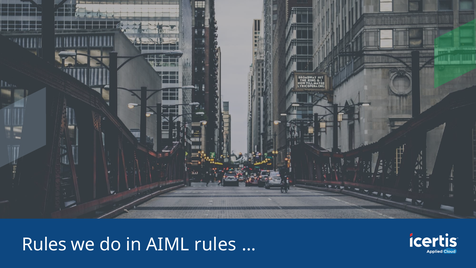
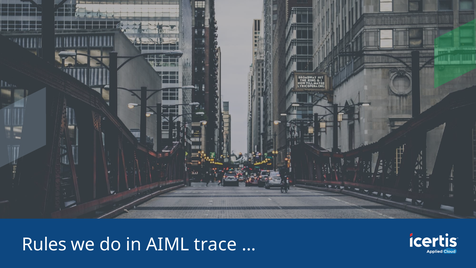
AIML rules: rules -> trace
